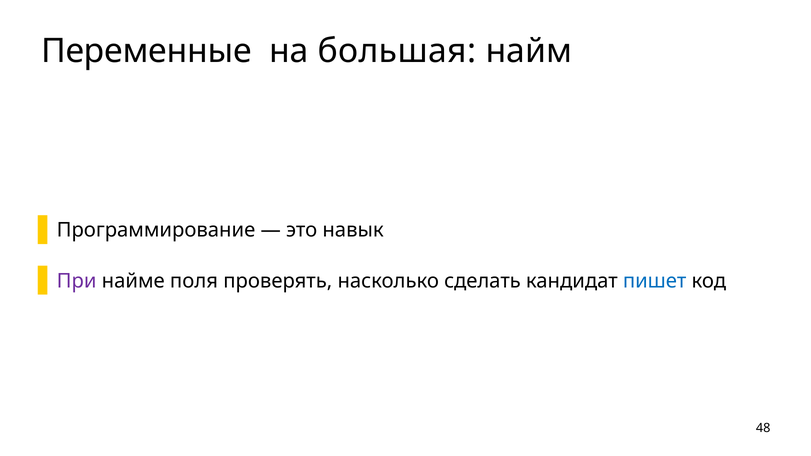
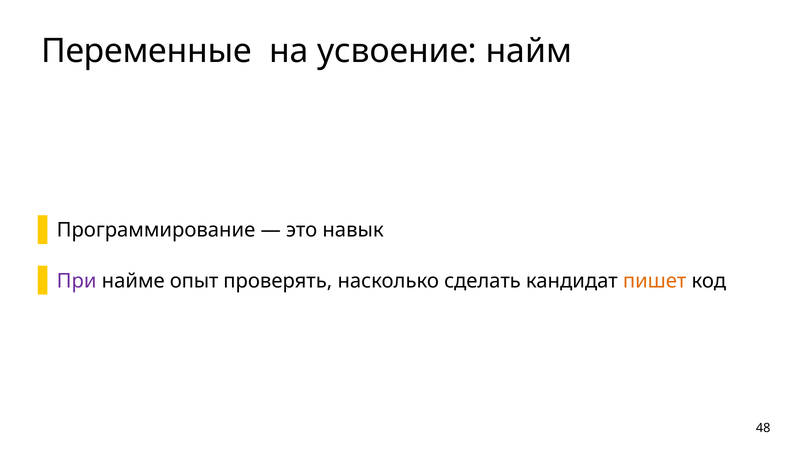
большая: большая -> усвоение
поля: поля -> опыт
пишет colour: blue -> orange
